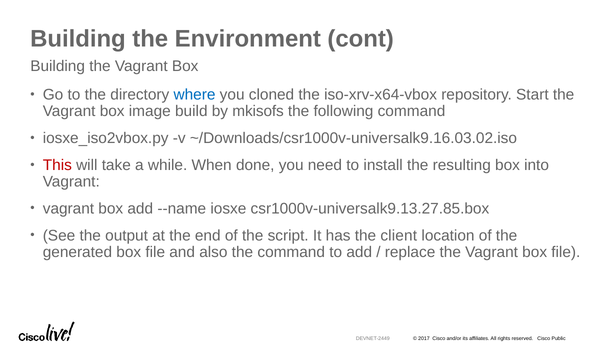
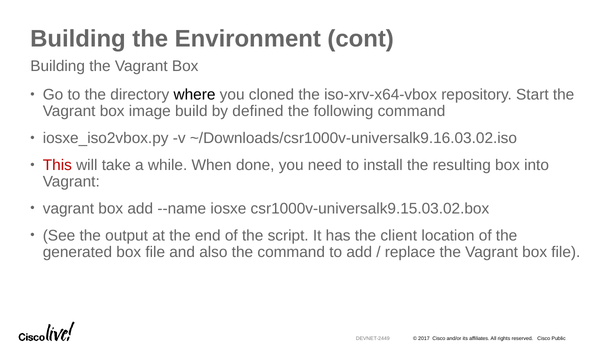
where colour: blue -> black
mkisofs: mkisofs -> defined
csr1000v-universalk9.13.27.85.box: csr1000v-universalk9.13.27.85.box -> csr1000v-universalk9.15.03.02.box
